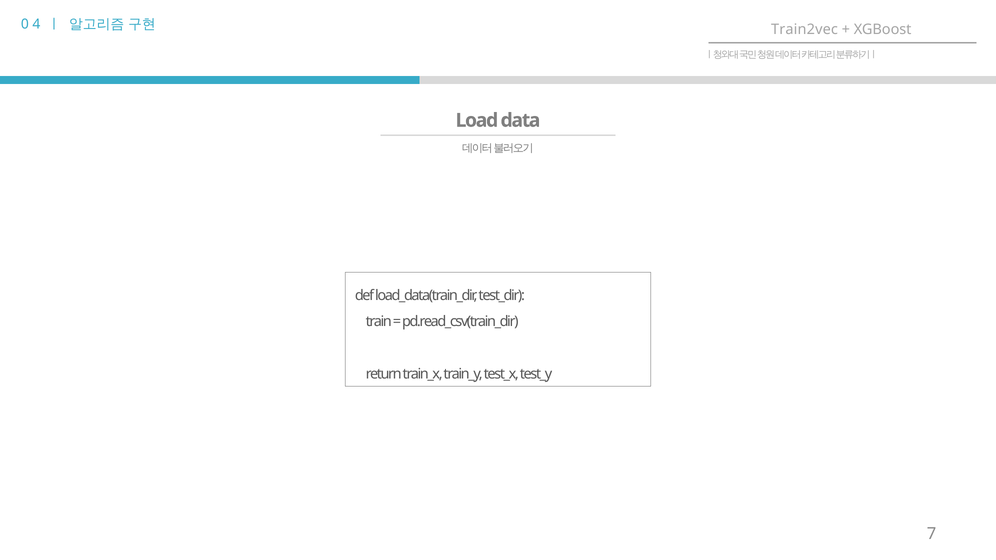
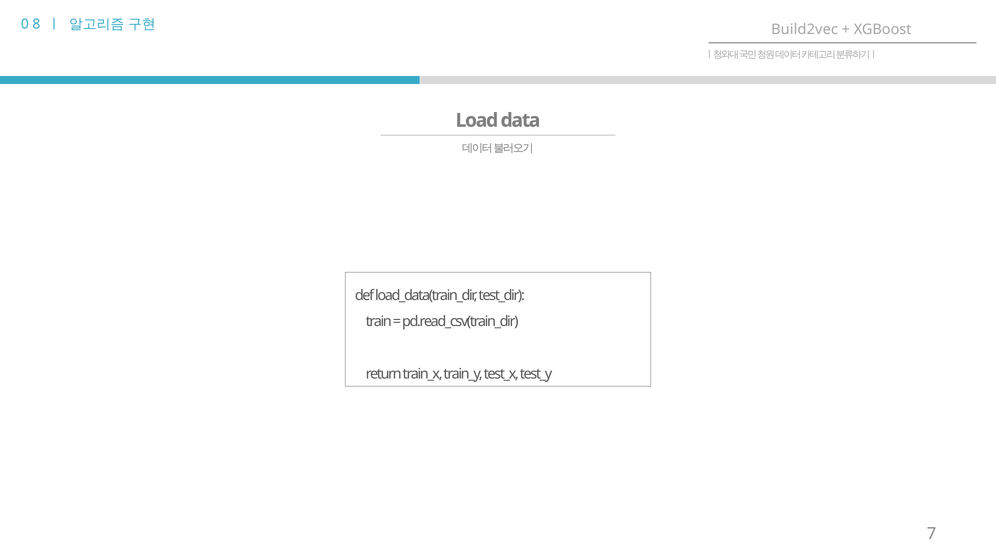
4: 4 -> 8
Train2vec: Train2vec -> Build2vec
